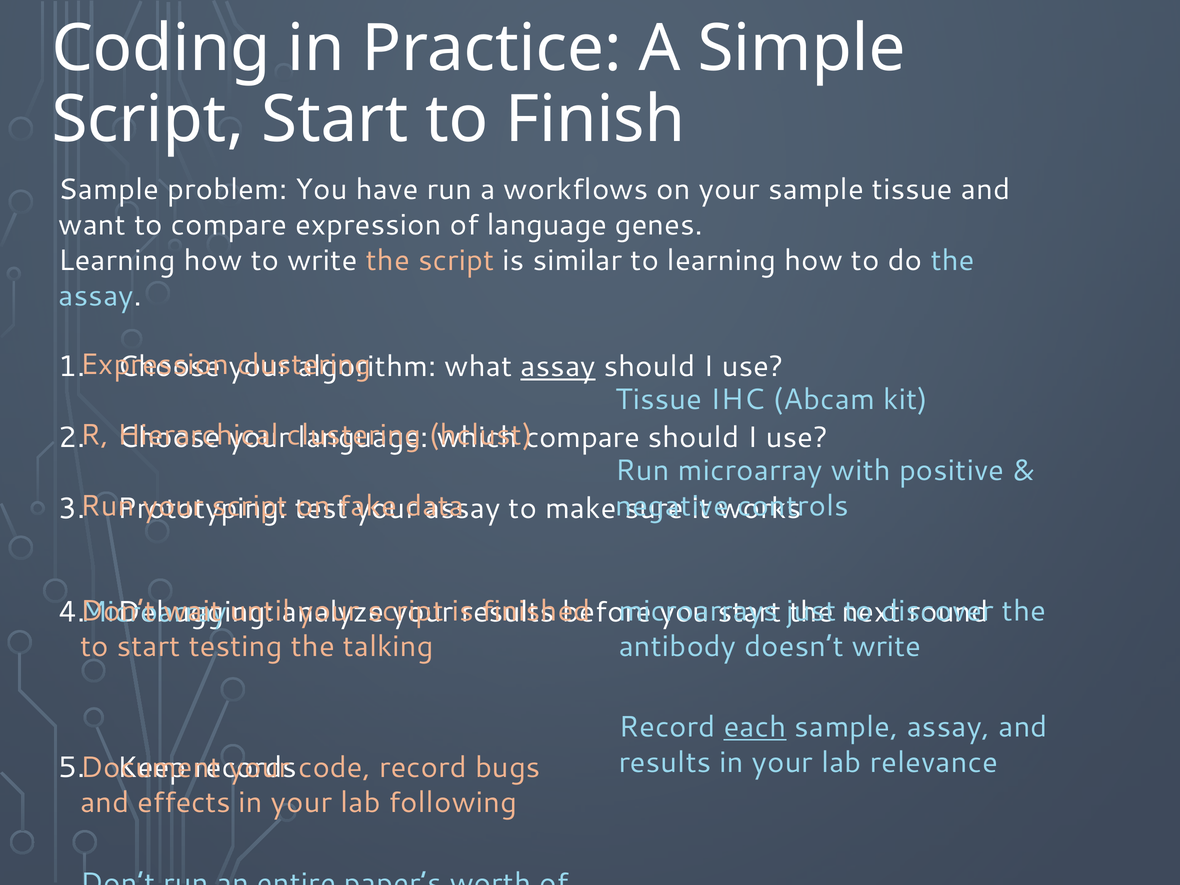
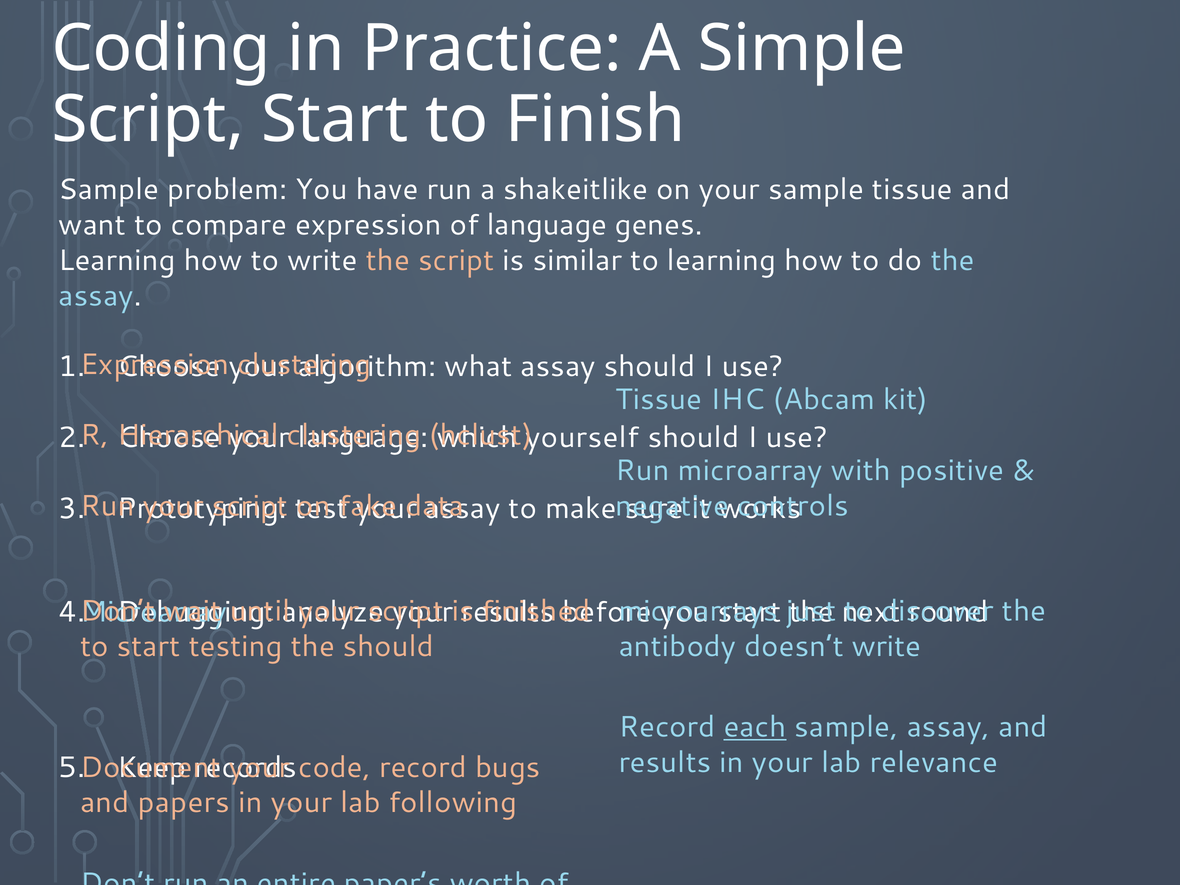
workflows: workflows -> shakeitlike
assay at (558, 367) underline: present -> none
compare at (583, 438): compare -> yourself
the talking: talking -> should
effects: effects -> papers
